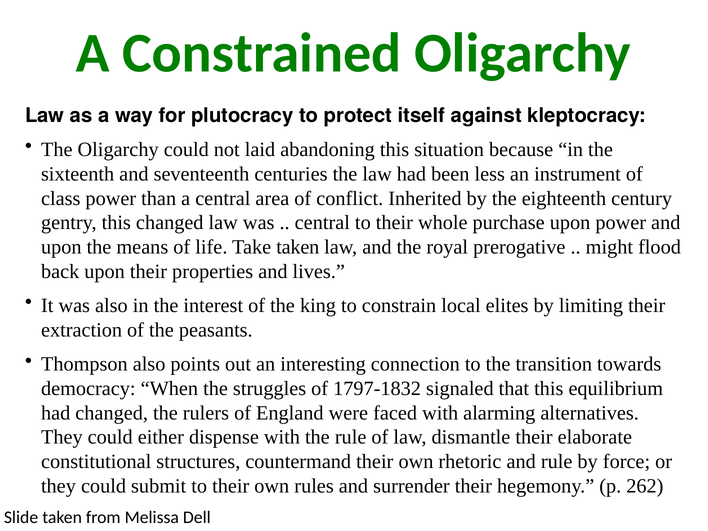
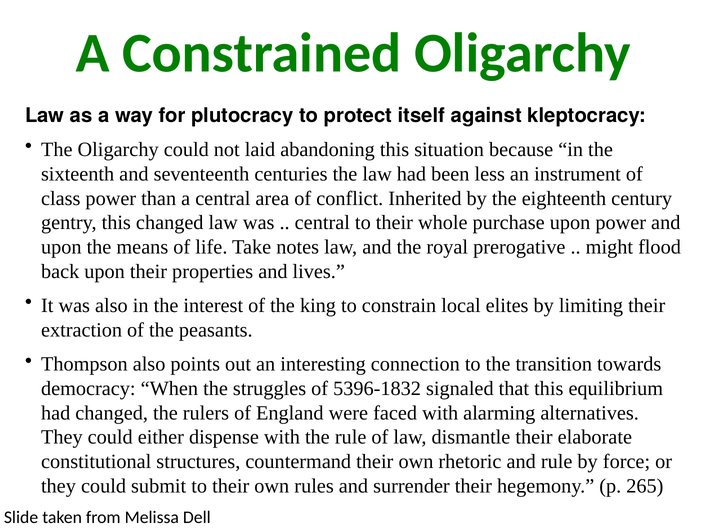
Take taken: taken -> notes
1797-1832: 1797-1832 -> 5396-1832
262: 262 -> 265
